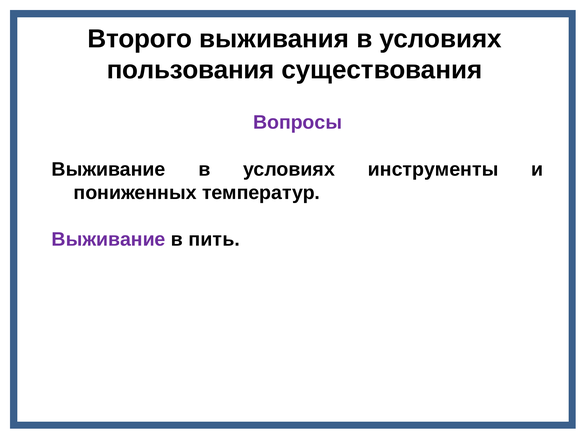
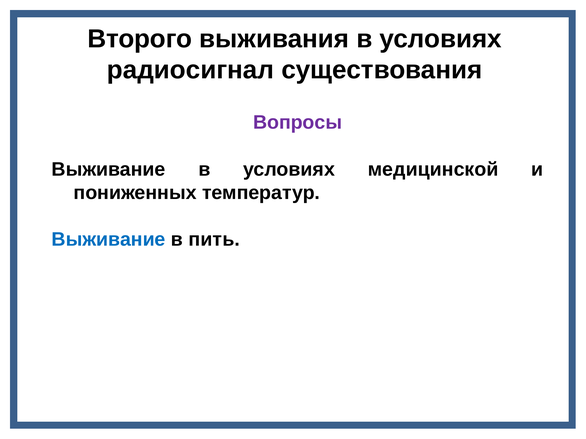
пользования: пользования -> радиосигнал
инструменты: инструменты -> медицинской
Выживание at (109, 240) colour: purple -> blue
